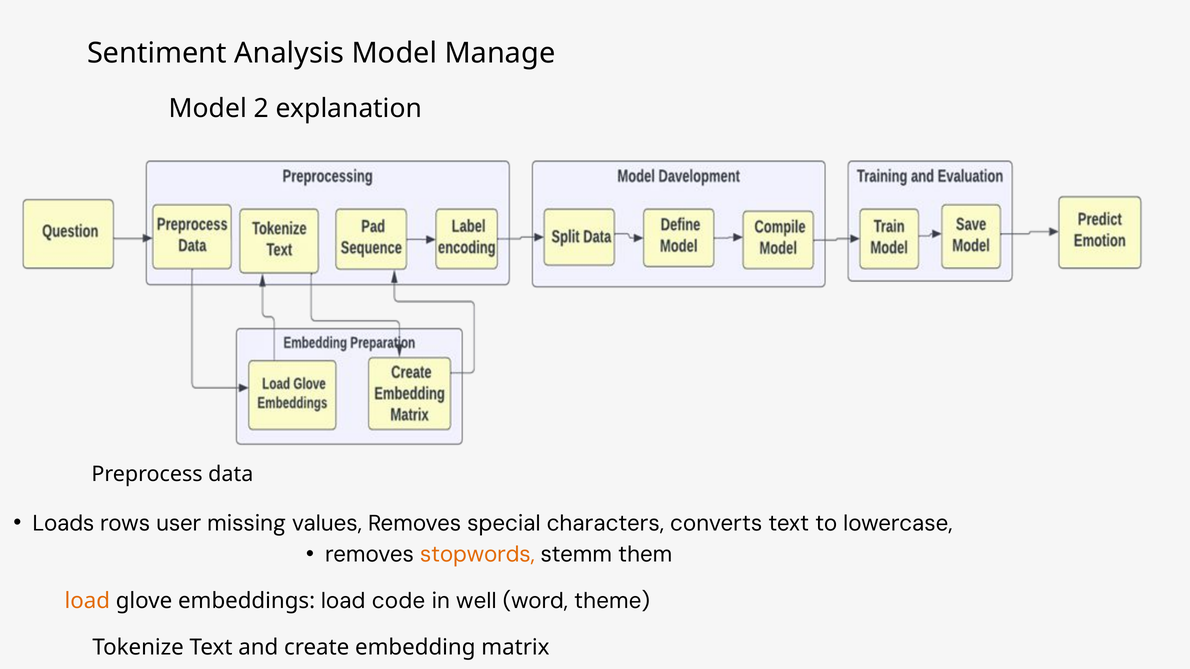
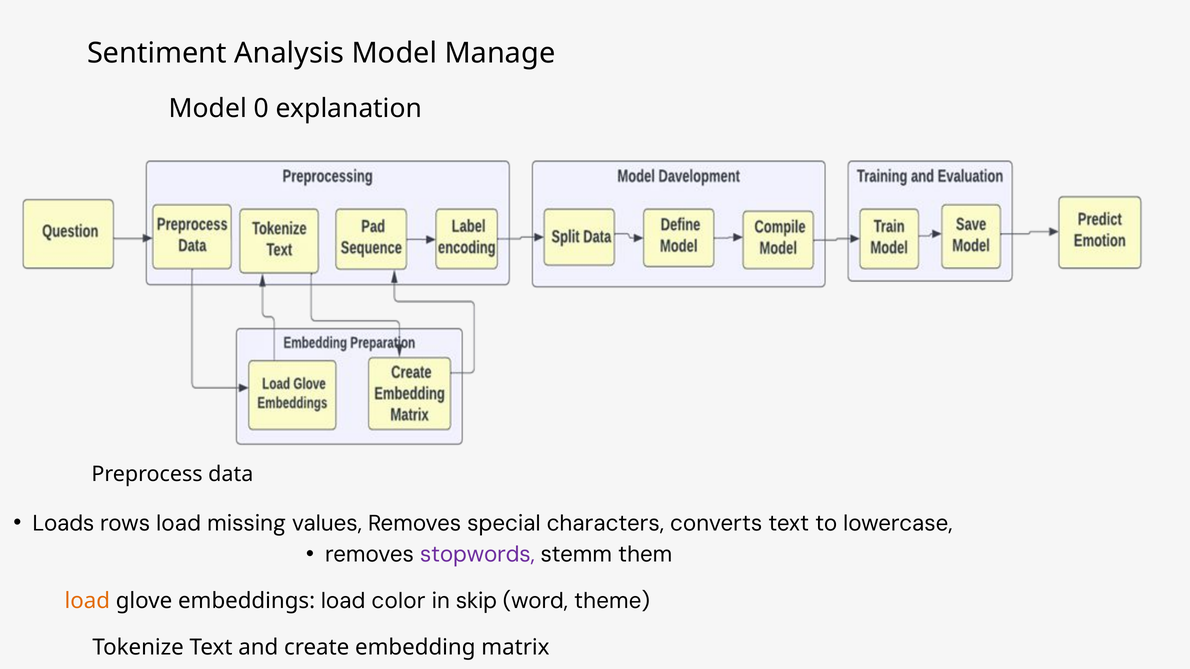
2: 2 -> 0
rows user: user -> load
stopwords colour: orange -> purple
code: code -> color
well: well -> skip
